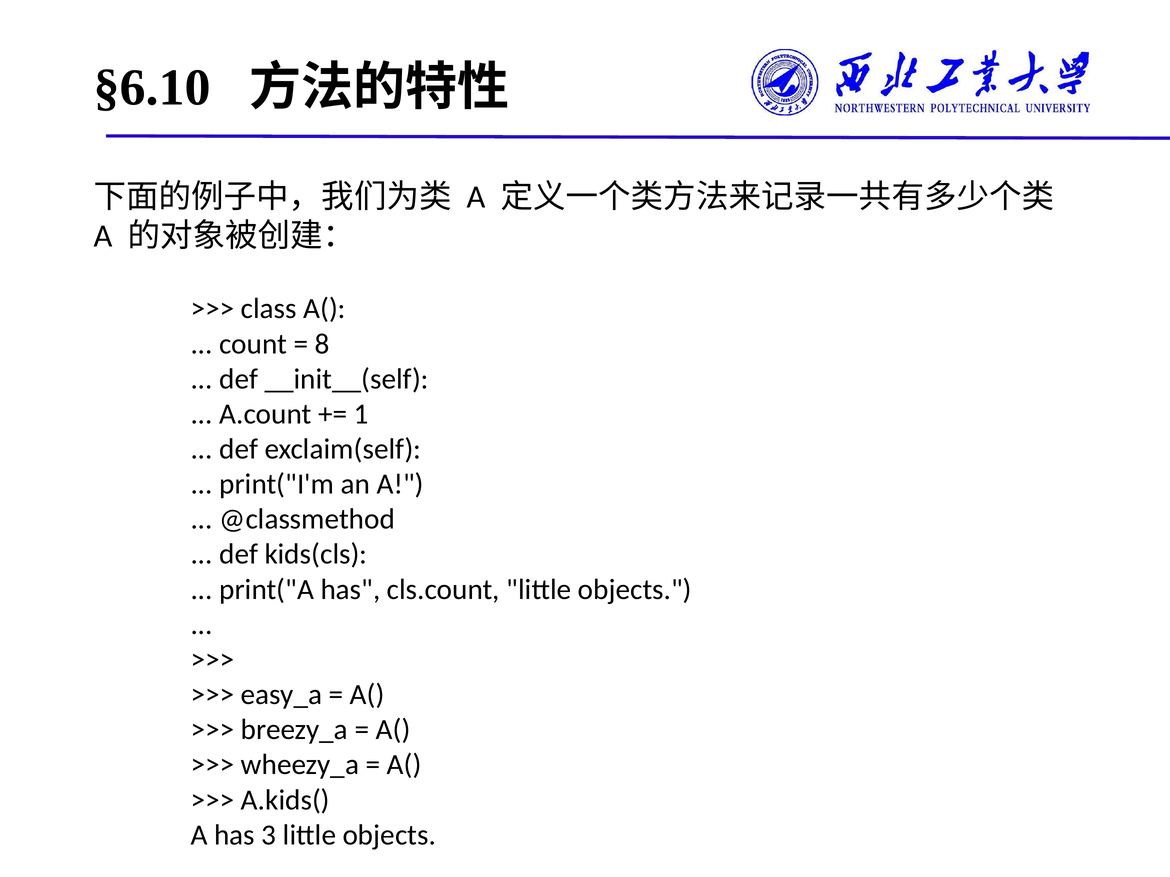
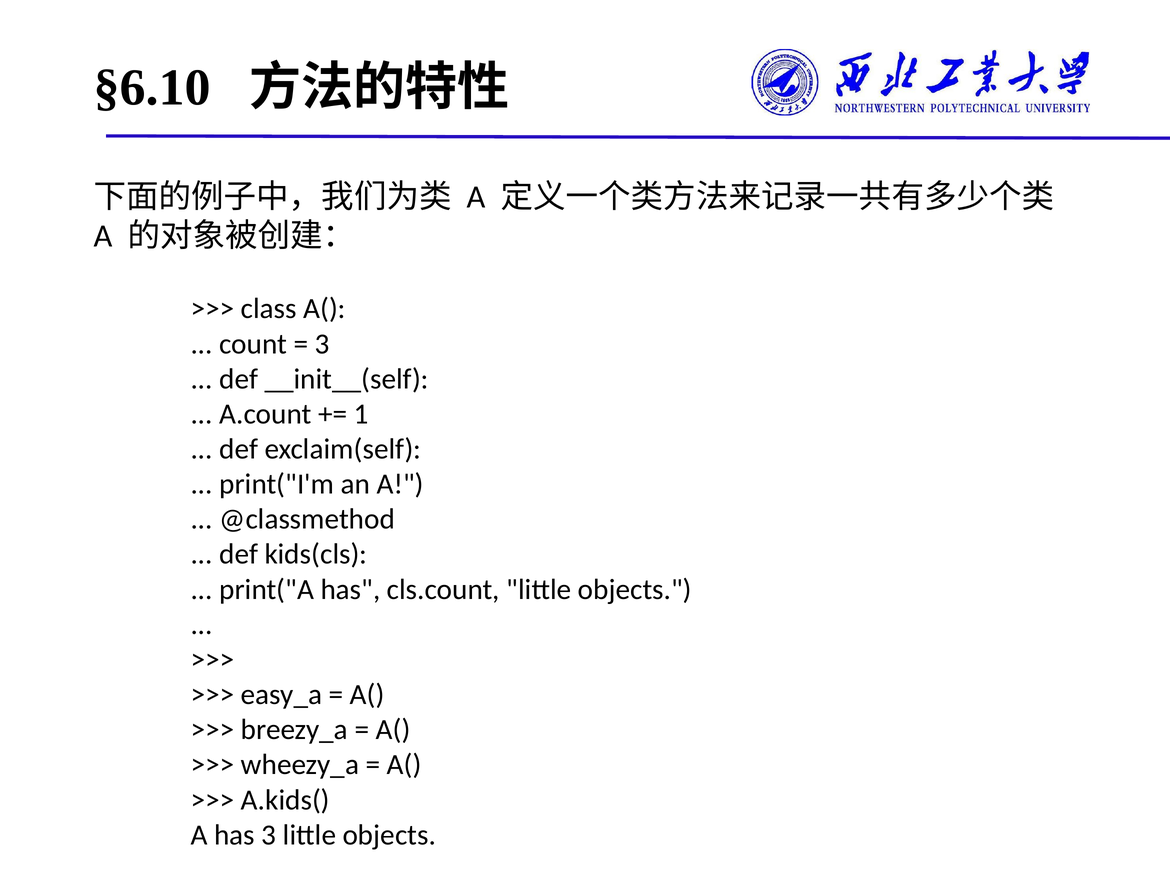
8 at (322, 344): 8 -> 3
